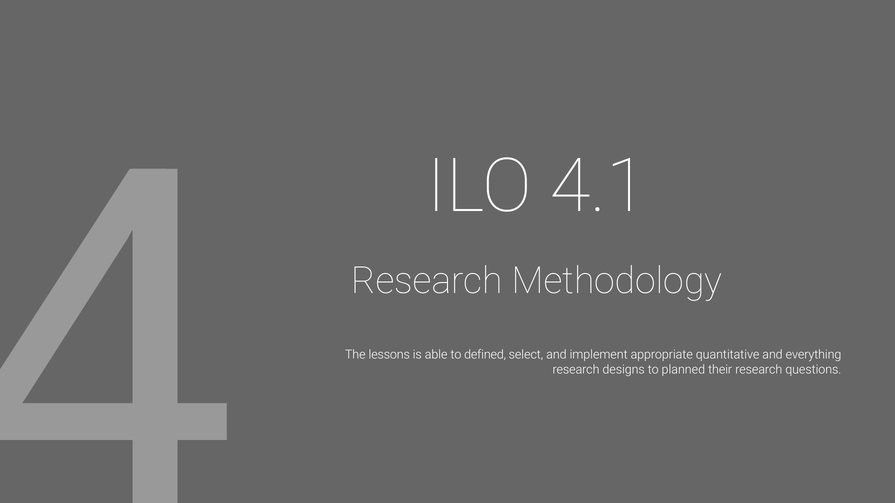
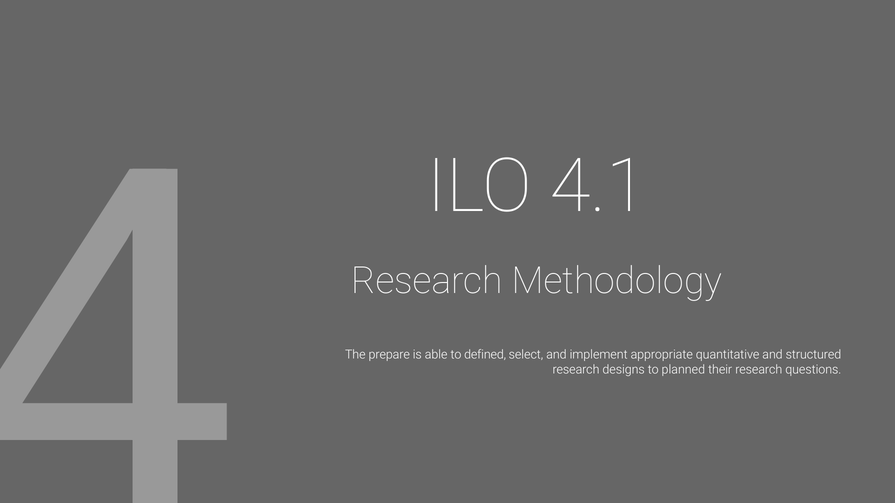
lessons: lessons -> prepare
everything: everything -> structured
